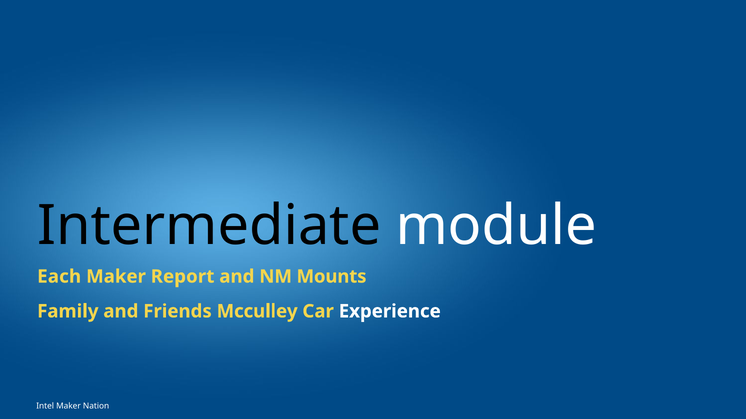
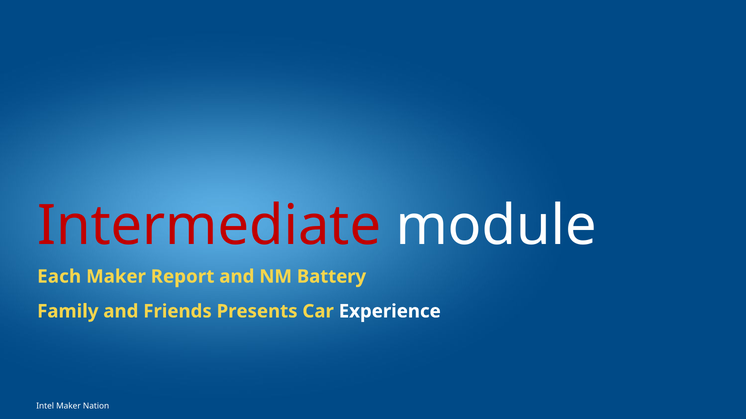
Intermediate colour: black -> red
Mounts: Mounts -> Battery
Mcculley: Mcculley -> Presents
